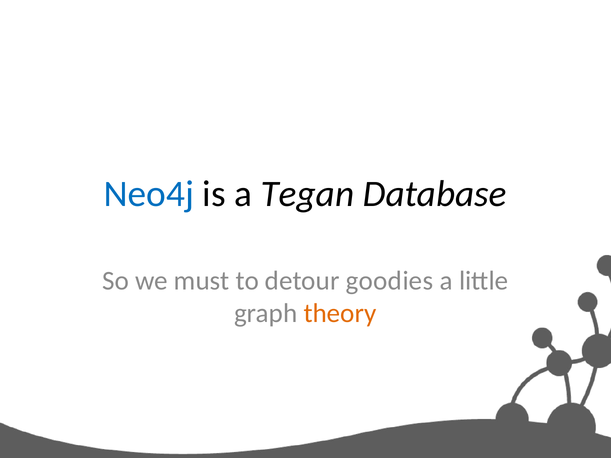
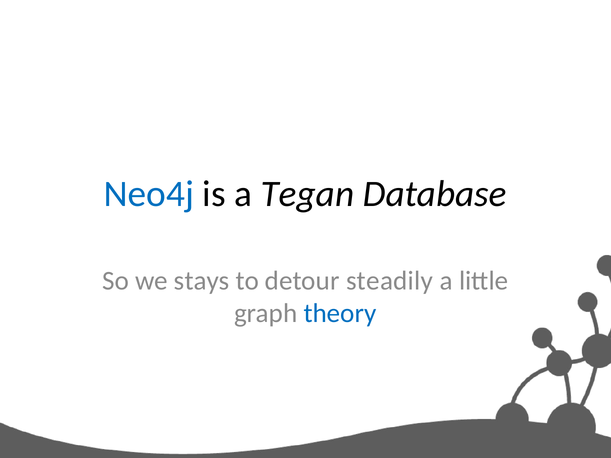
must: must -> stays
goodies: goodies -> steadily
theory colour: orange -> blue
